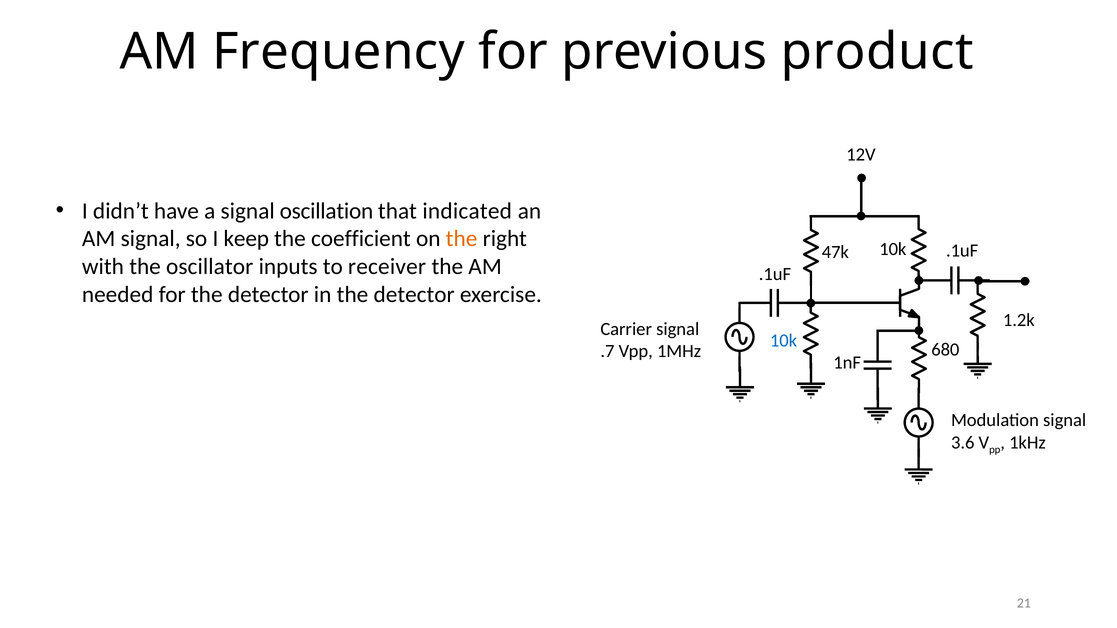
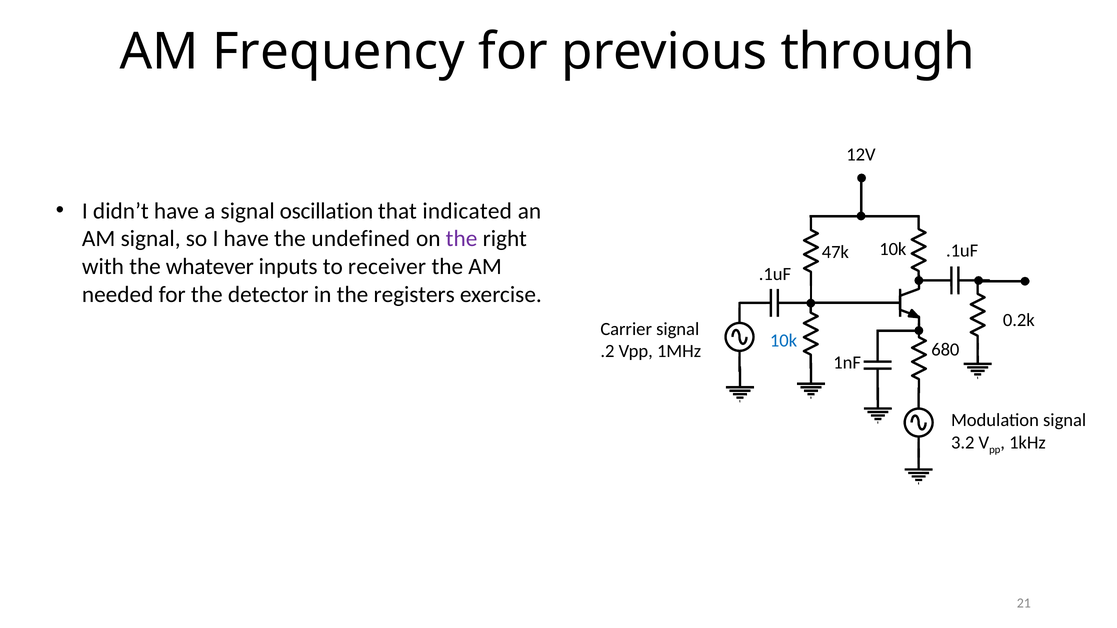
product: product -> through
I keep: keep -> have
coefficient: coefficient -> undefined
the at (462, 239) colour: orange -> purple
oscillator: oscillator -> whatever
in the detector: detector -> registers
1.2k: 1.2k -> 0.2k
.7: .7 -> .2
3.6: 3.6 -> 3.2
